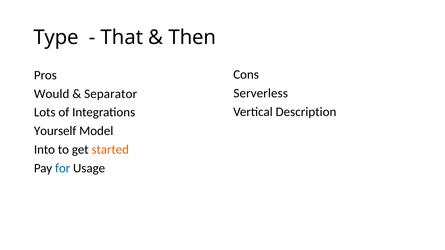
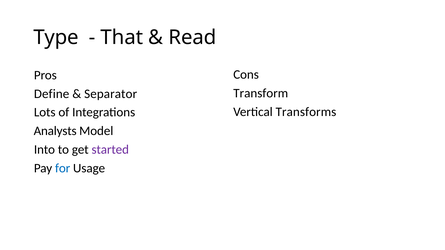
Then: Then -> Read
Serverless: Serverless -> Transform
Would: Would -> Define
Description: Description -> Transforms
Yourself: Yourself -> Analysts
started colour: orange -> purple
